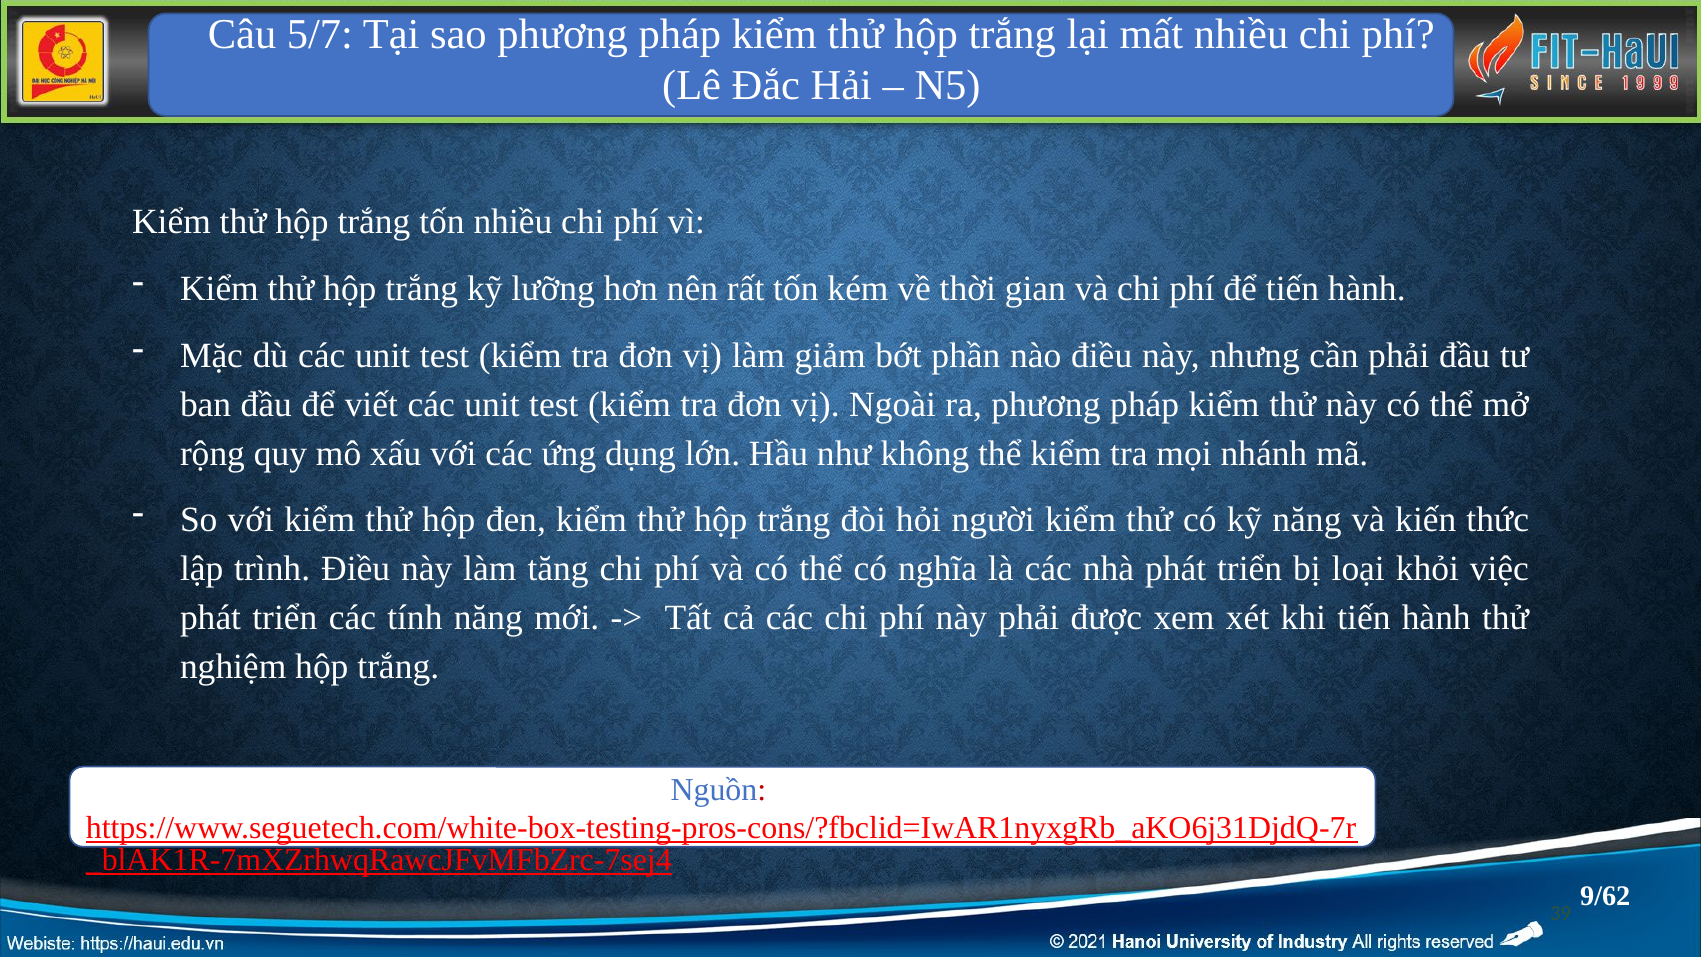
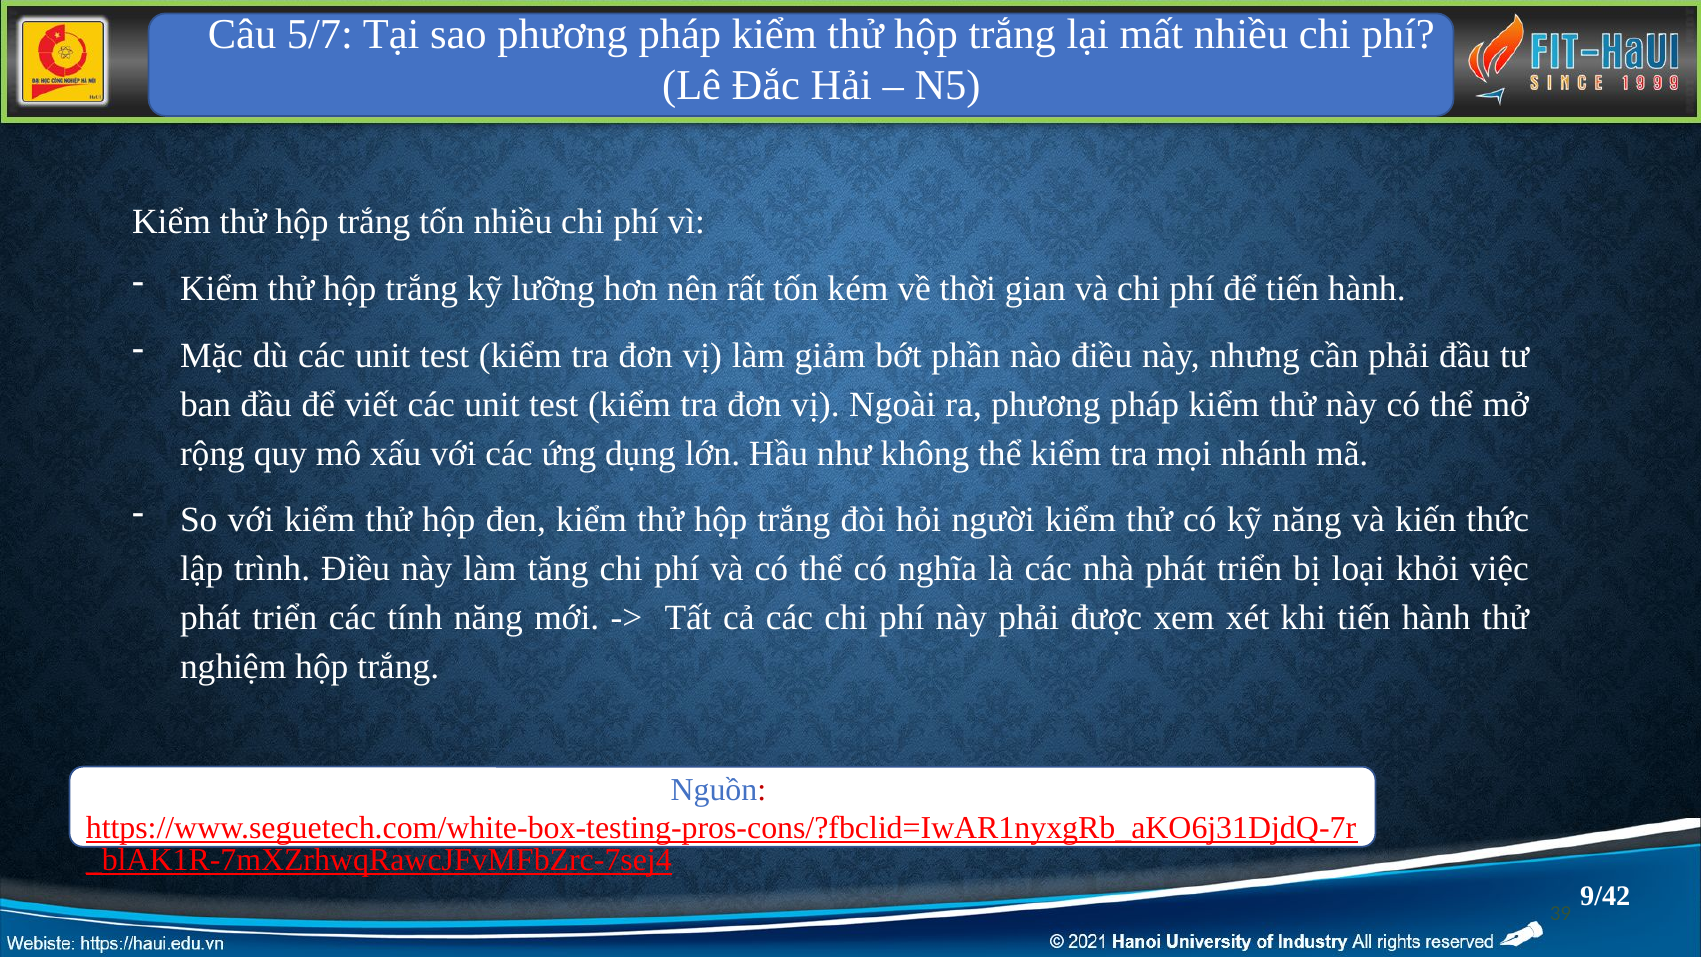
9/62: 9/62 -> 9/42
